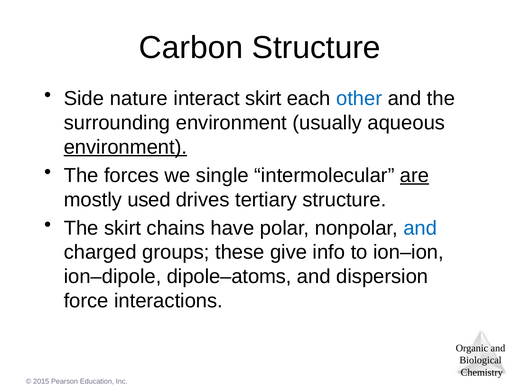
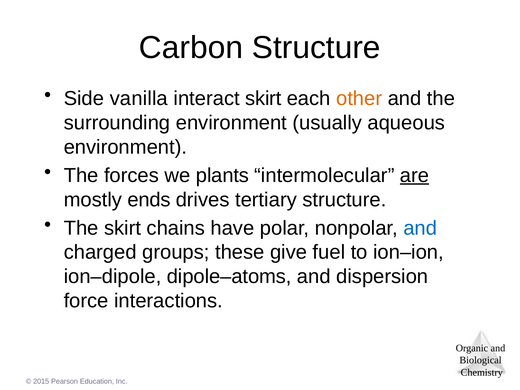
nature: nature -> vanilla
other colour: blue -> orange
environment at (125, 147) underline: present -> none
single: single -> plants
used: used -> ends
info: info -> fuel
